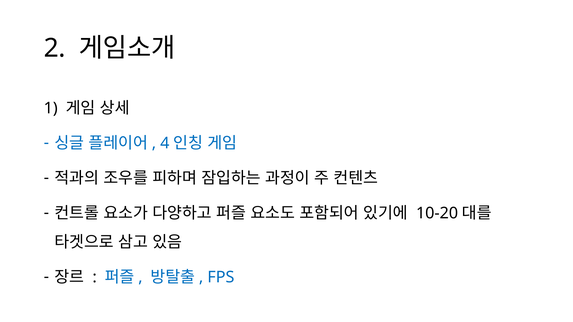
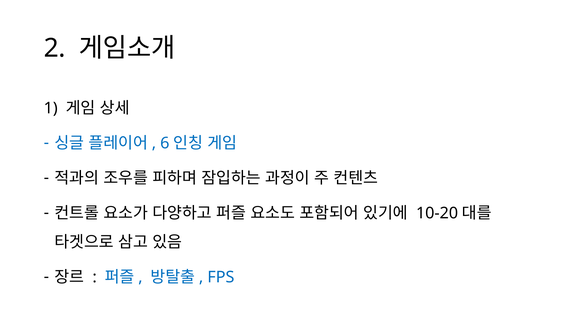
4: 4 -> 6
